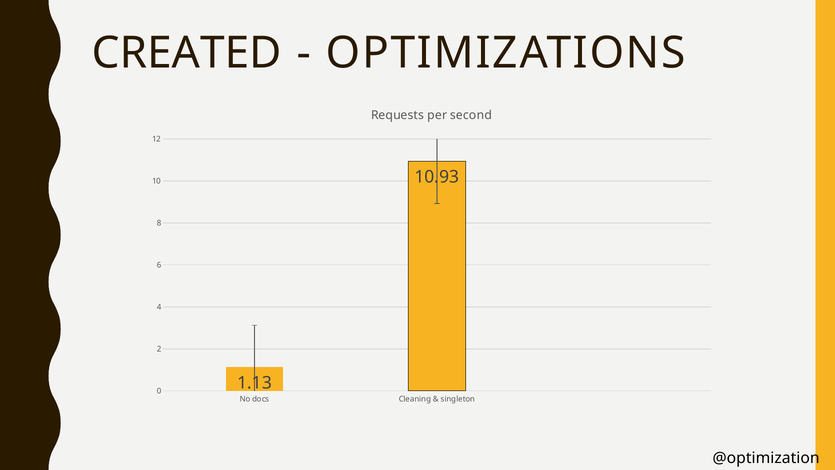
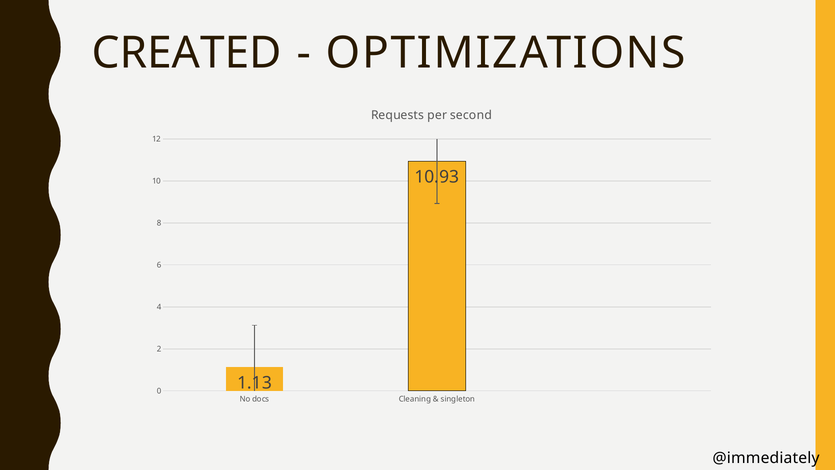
@optimization: @optimization -> @immediately
